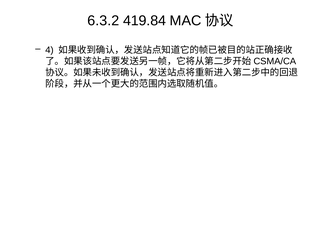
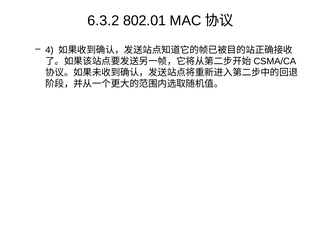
419.84: 419.84 -> 802.01
